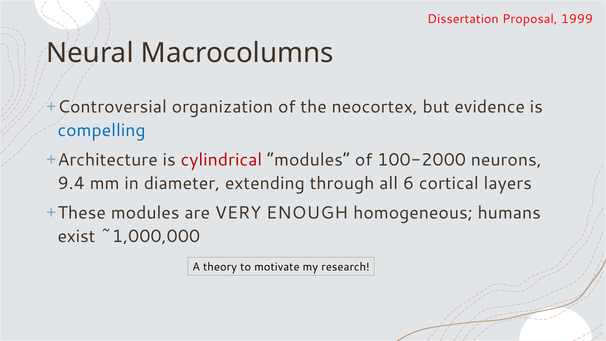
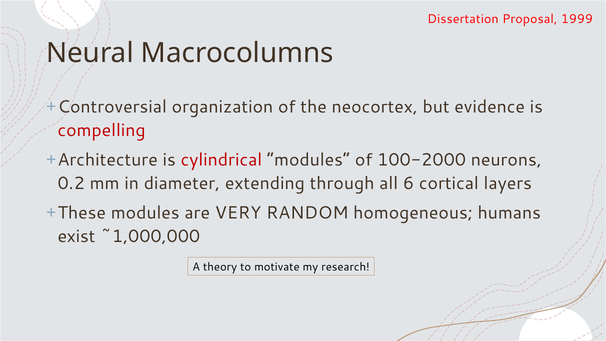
compelling colour: blue -> red
9.4: 9.4 -> 0.2
ENOUGH: ENOUGH -> RANDOM
